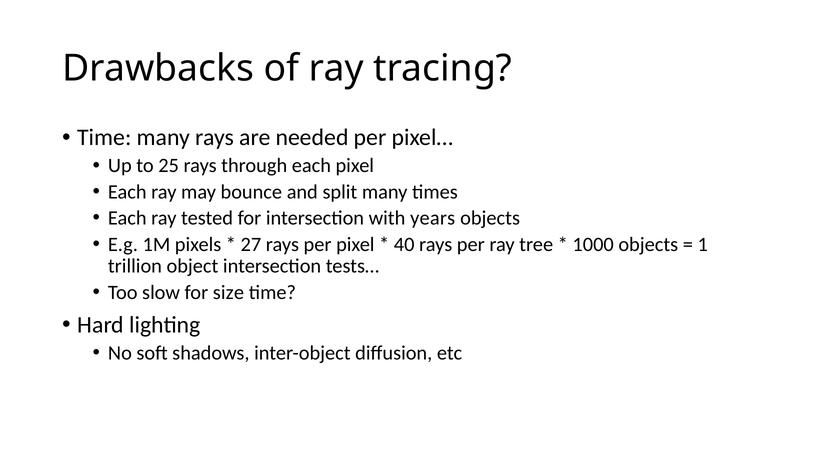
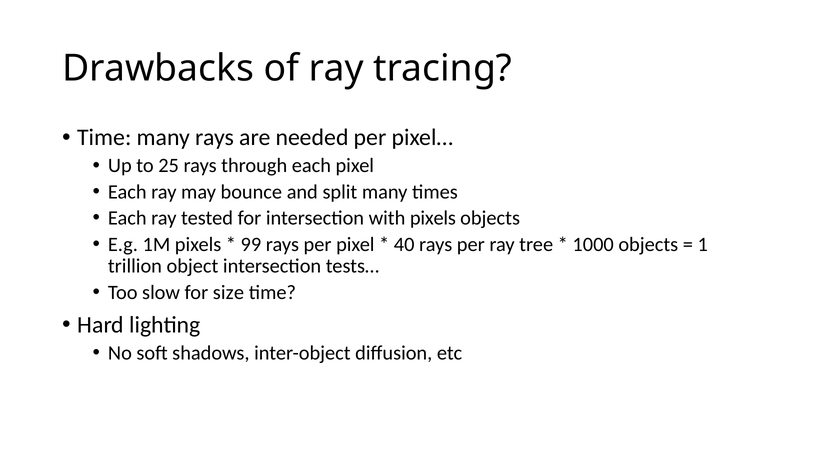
with years: years -> pixels
27: 27 -> 99
